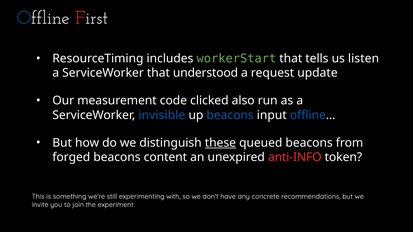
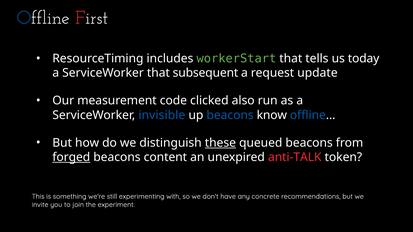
listen: listen -> today
understood: understood -> subsequent
input: input -> know
forged underline: none -> present
anti-INFO: anti-INFO -> anti-TALK
